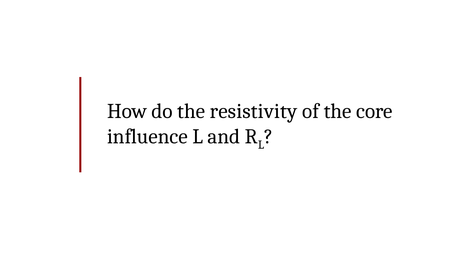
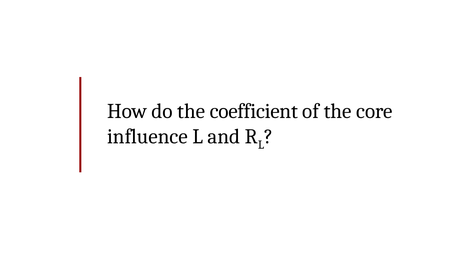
resistivity: resistivity -> coefficient
